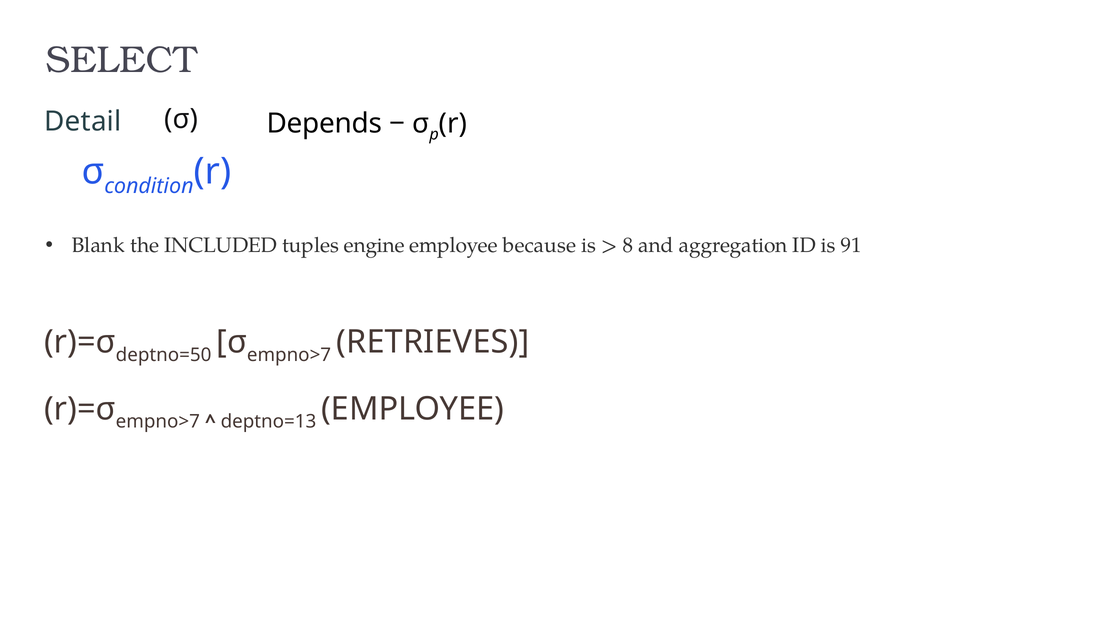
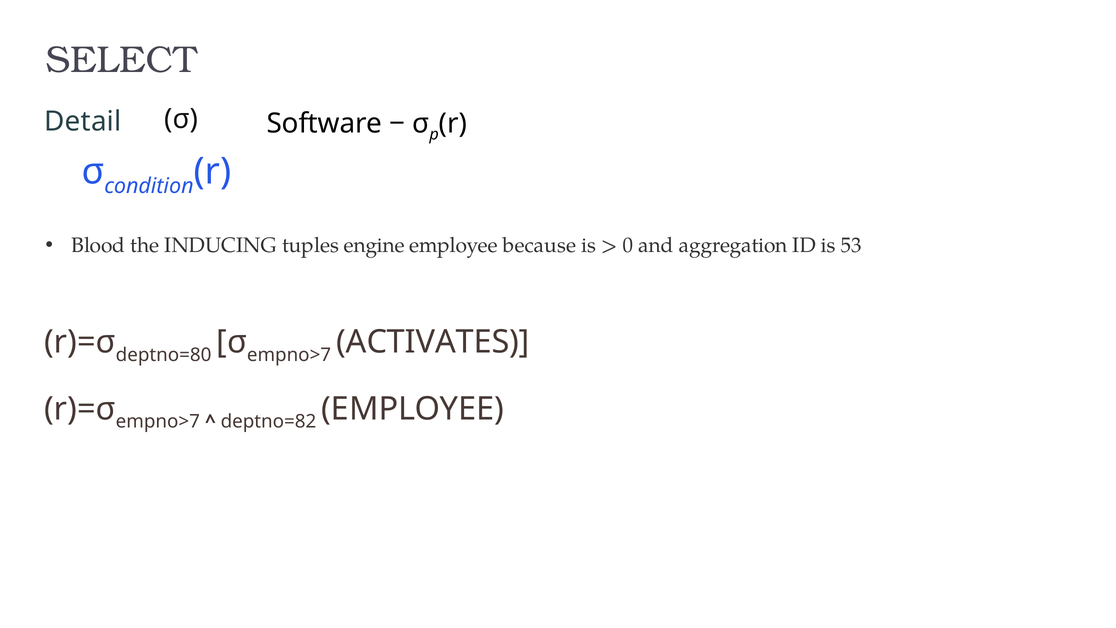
Depends: Depends -> Software
Blank: Blank -> Blood
INCLUDED: INCLUDED -> INDUCING
8: 8 -> 0
91: 91 -> 53
deptno=50: deptno=50 -> deptno=80
RETRIEVES: RETRIEVES -> ACTIVATES
deptno=13: deptno=13 -> deptno=82
